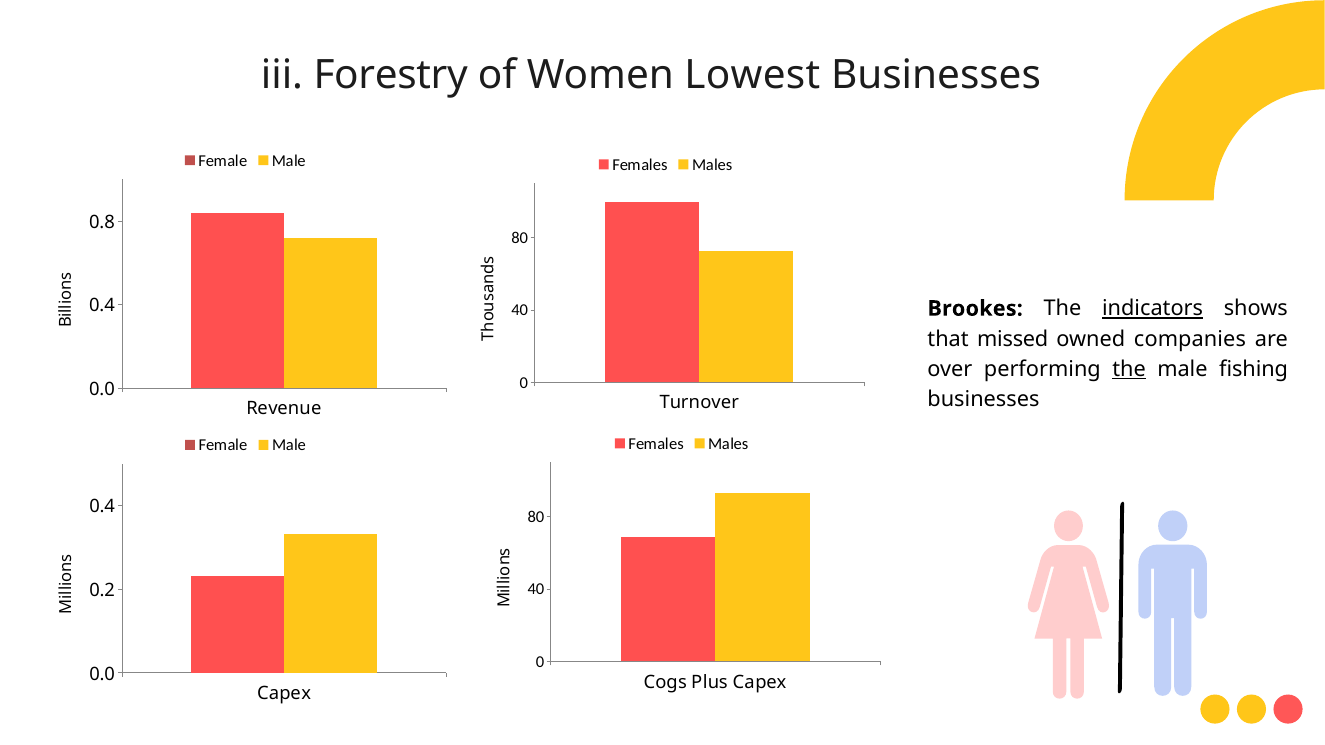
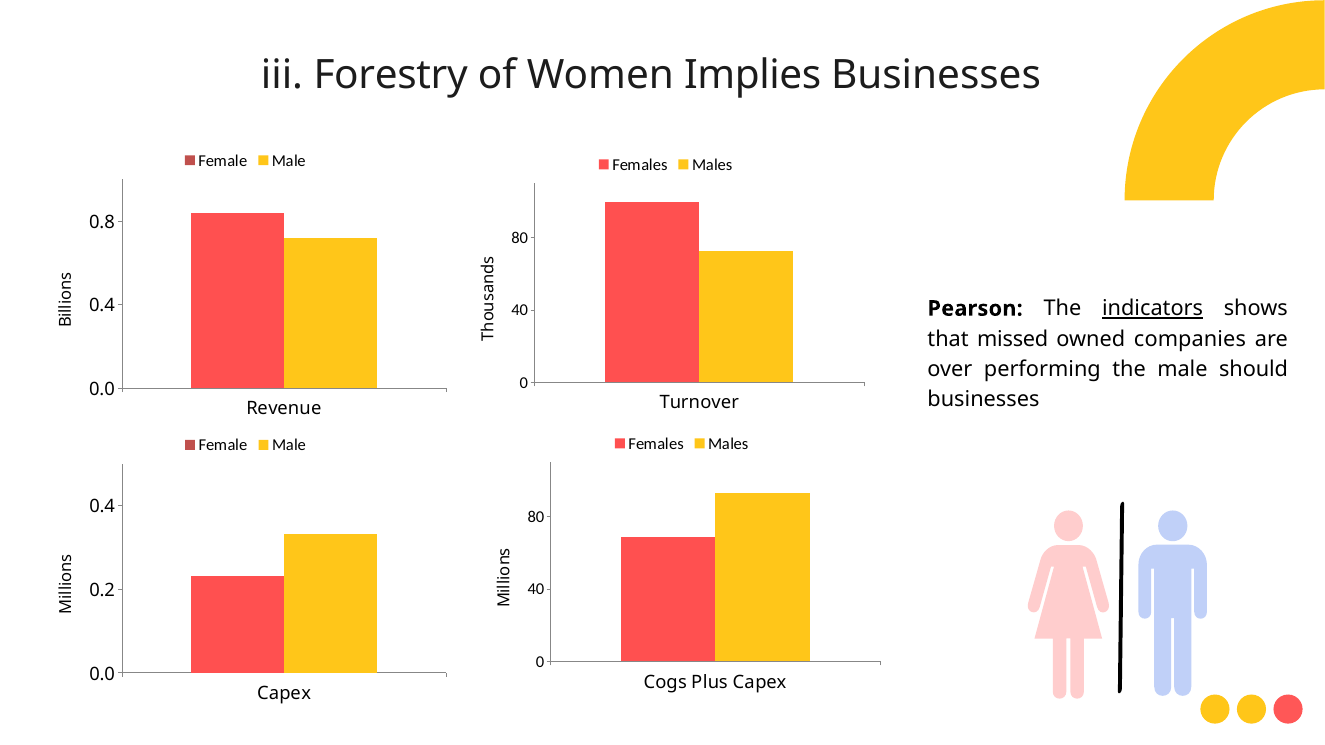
Lowest: Lowest -> Implies
Brookes: Brookes -> Pearson
the at (1129, 369) underline: present -> none
fishing: fishing -> should
